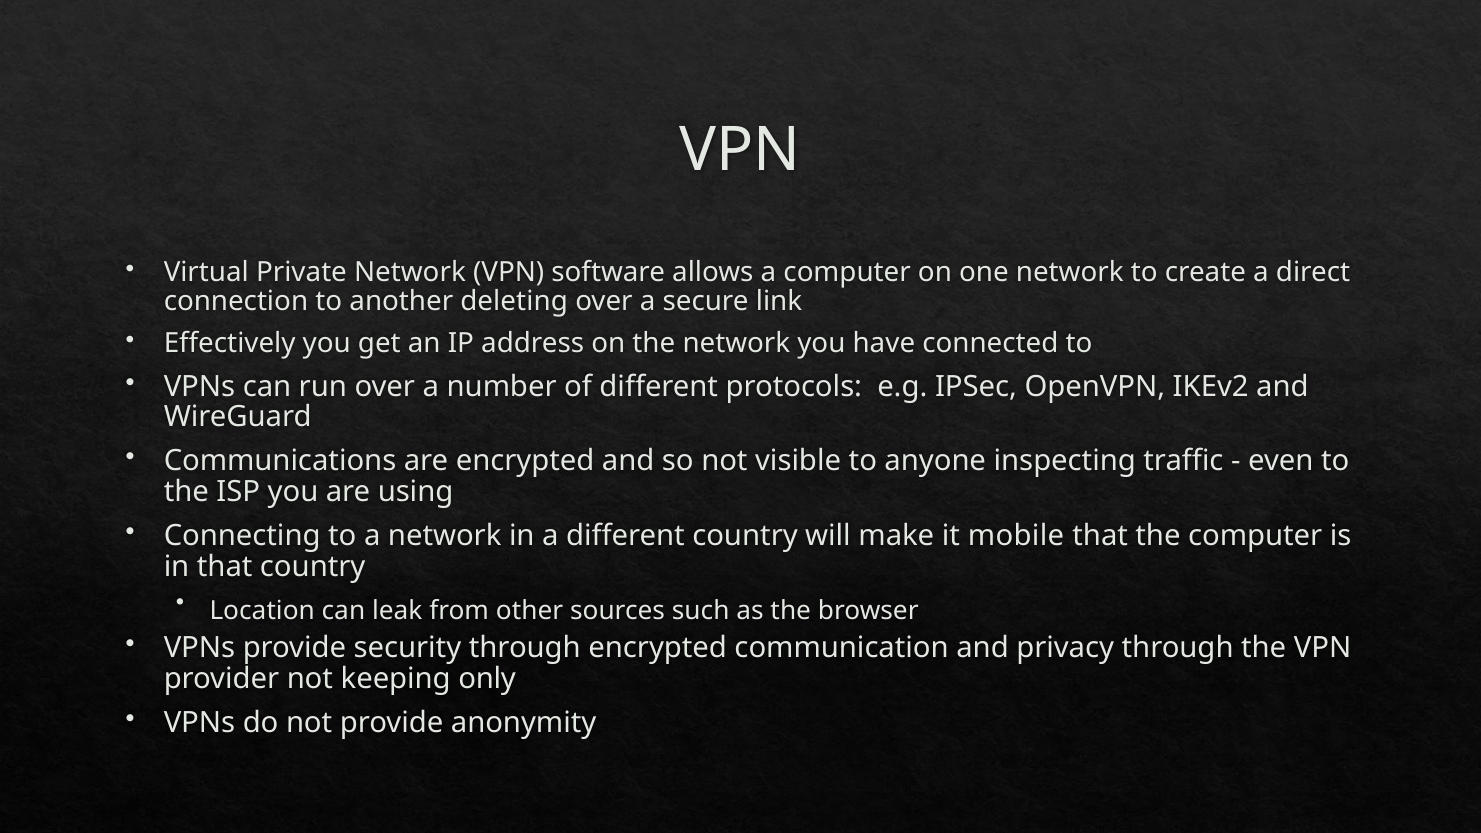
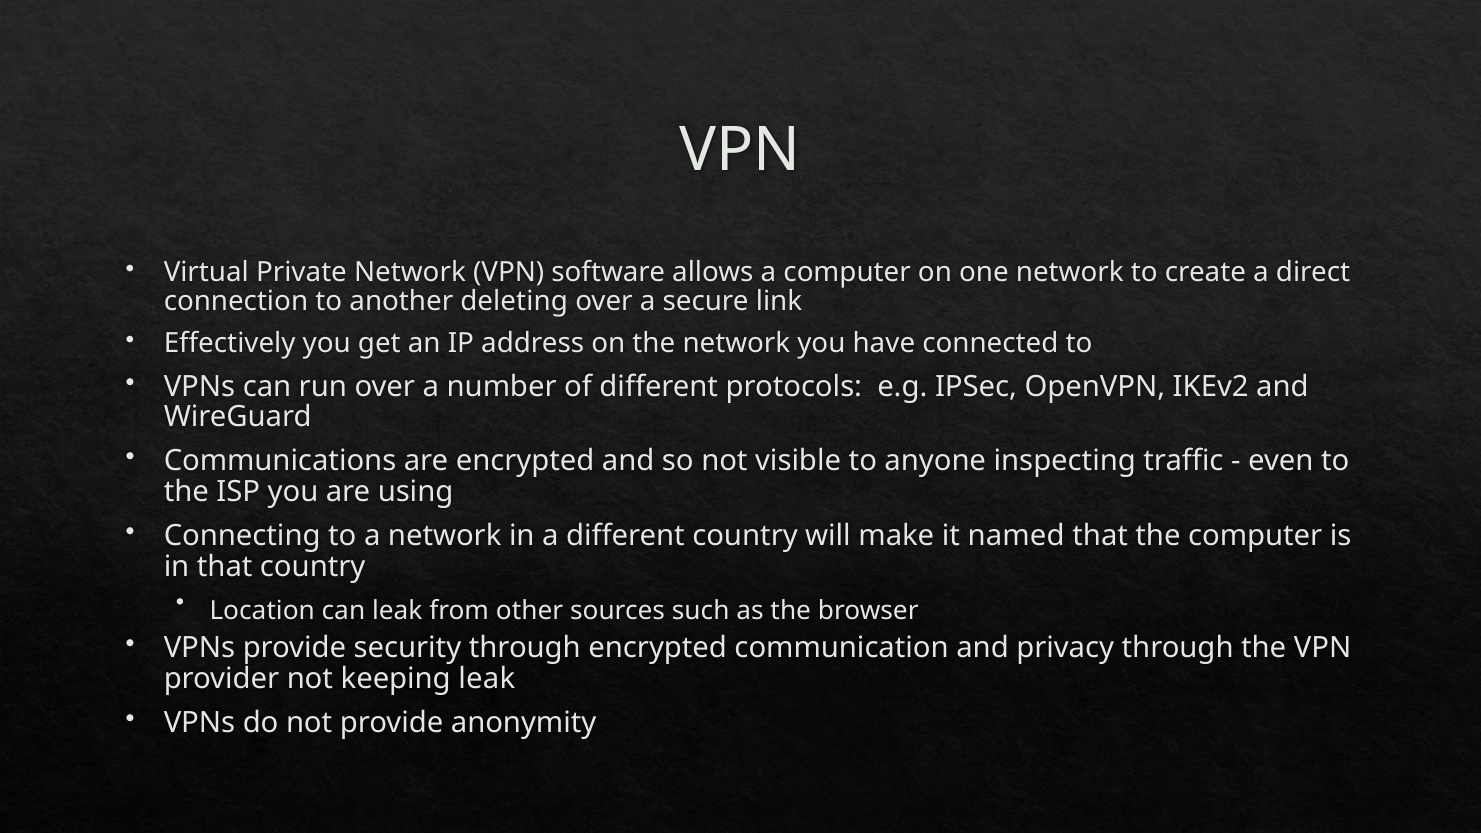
mobile: mobile -> named
keeping only: only -> leak
